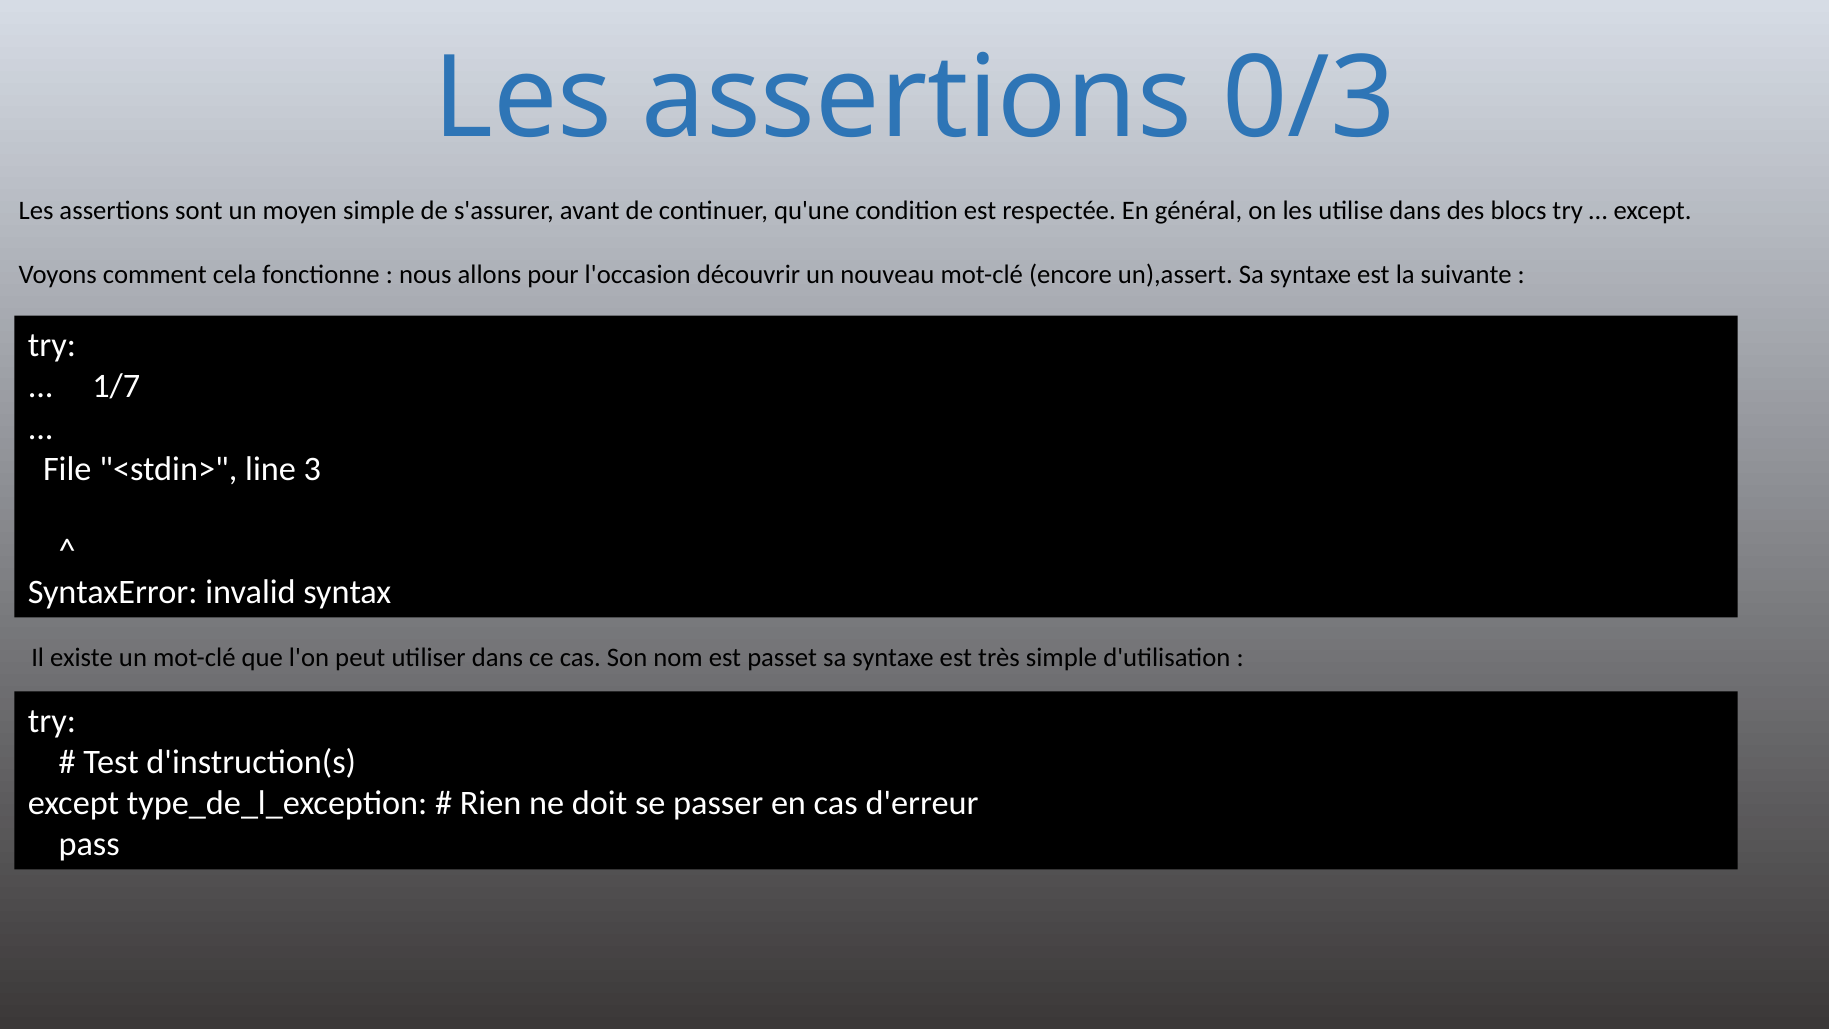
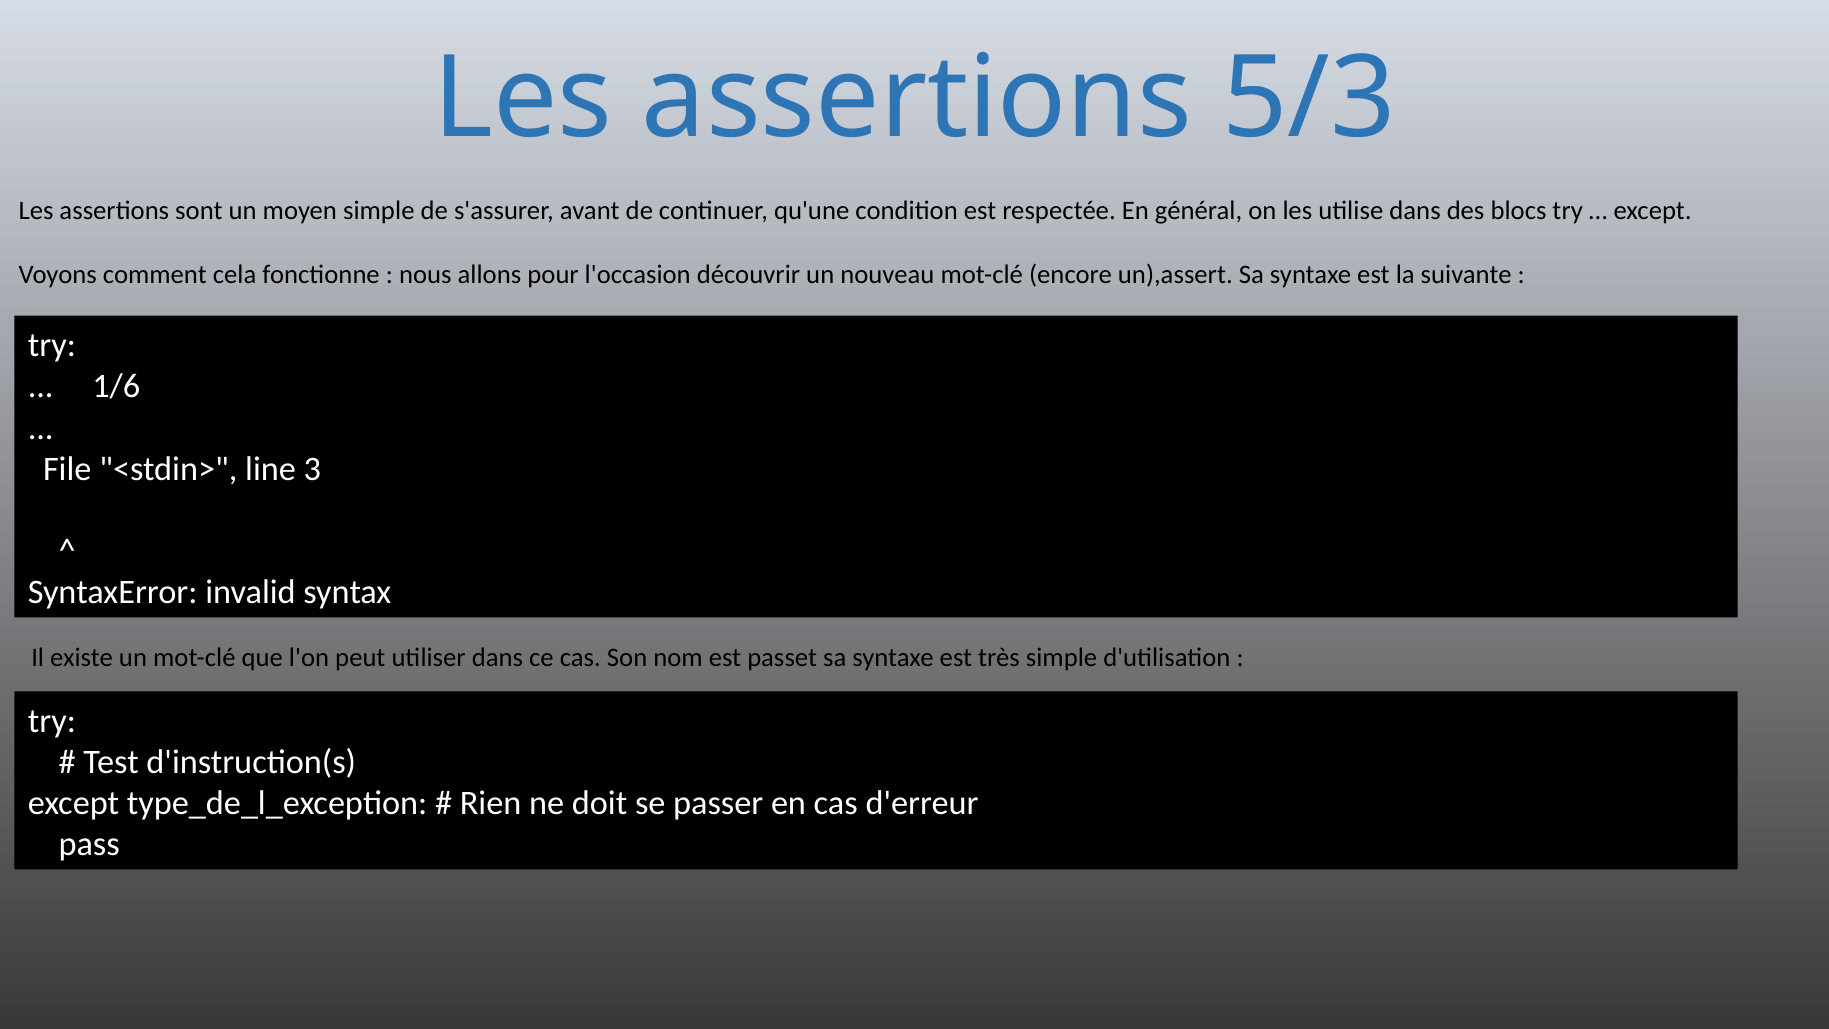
0/3: 0/3 -> 5/3
1/7: 1/7 -> 1/6
